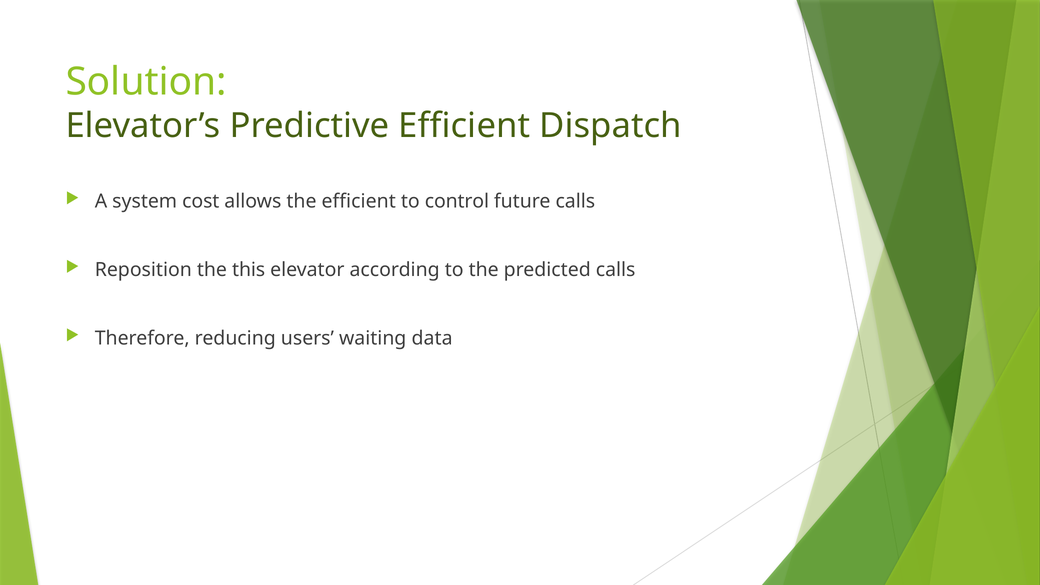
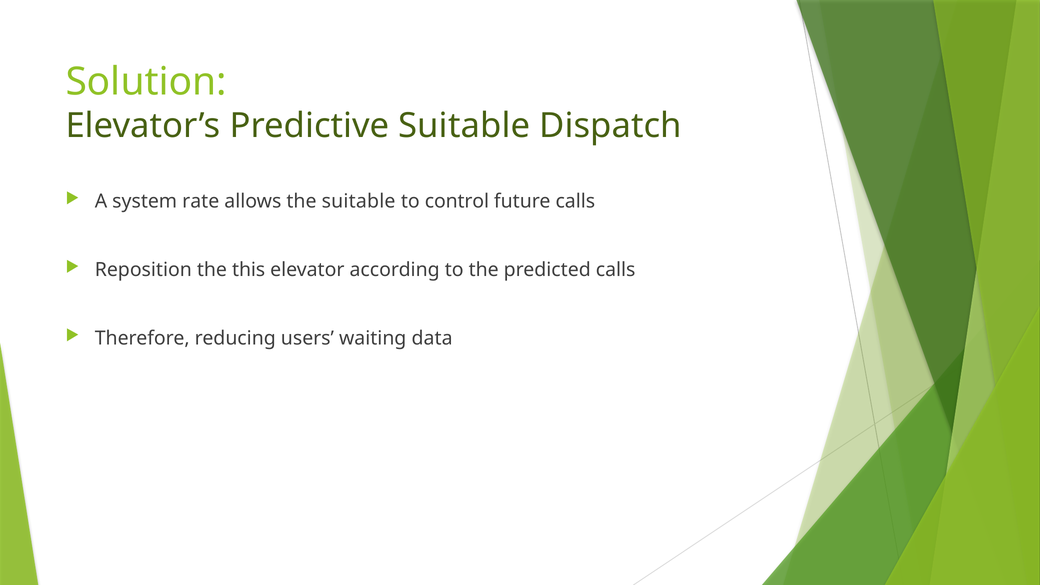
Predictive Efficient: Efficient -> Suitable
cost: cost -> rate
the efficient: efficient -> suitable
